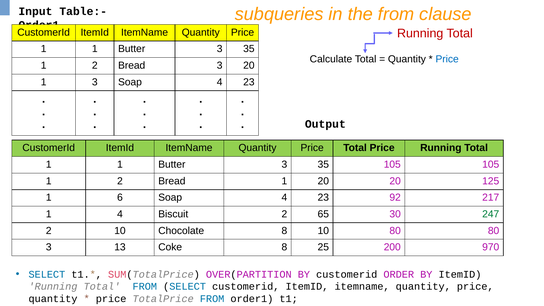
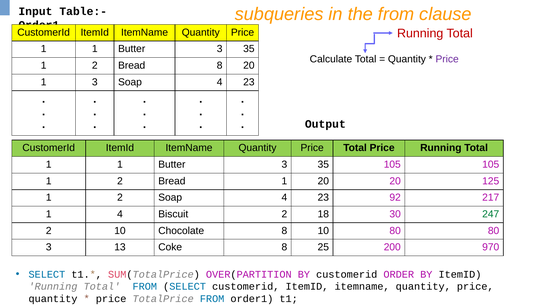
Price at (447, 59) colour: blue -> purple
Bread 3: 3 -> 8
6 at (120, 198): 6 -> 2
65: 65 -> 18
